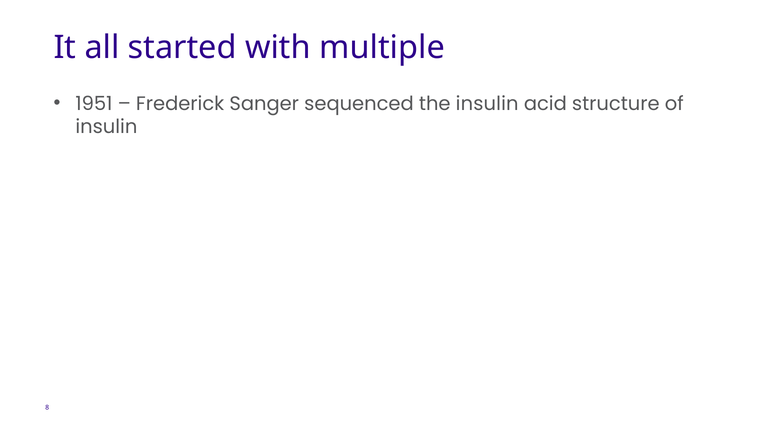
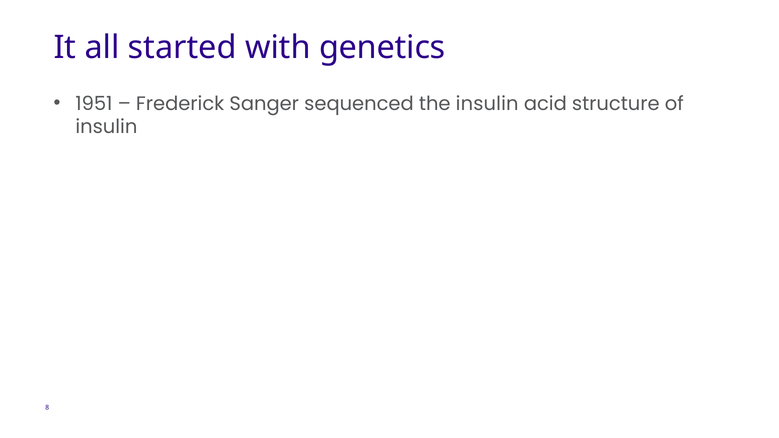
multiple: multiple -> genetics
